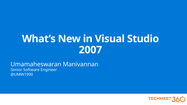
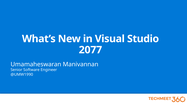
2007: 2007 -> 2077
